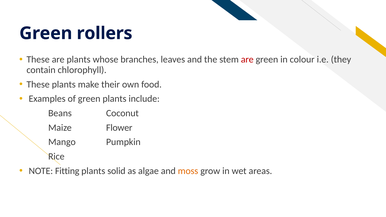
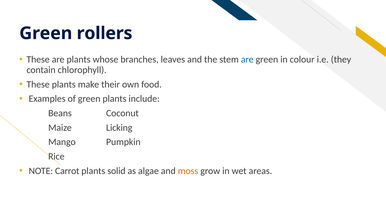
are at (247, 60) colour: red -> blue
Flower: Flower -> Licking
Fitting: Fitting -> Carrot
